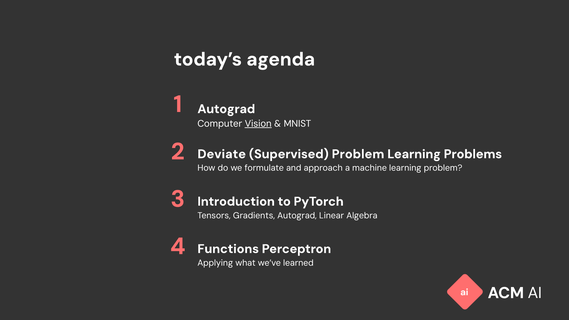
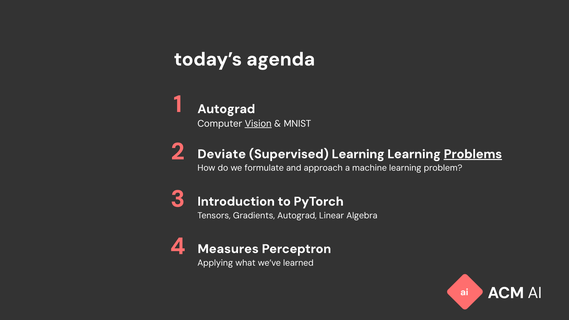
Supervised Problem: Problem -> Learning
Problems underline: none -> present
Functions: Functions -> Measures
